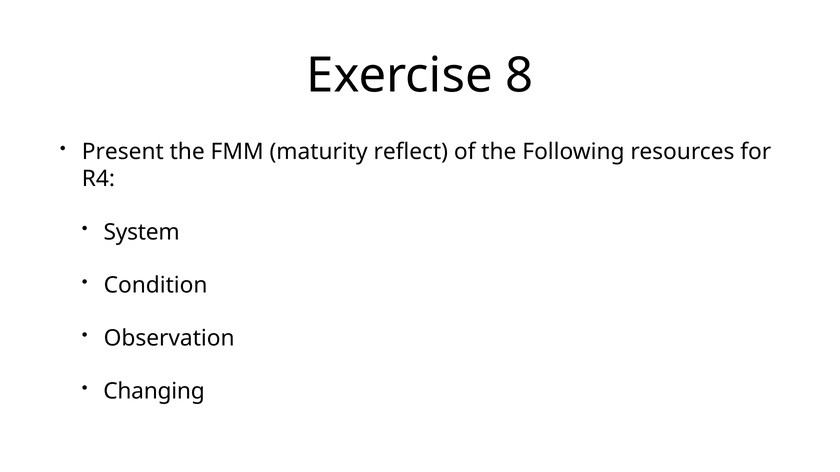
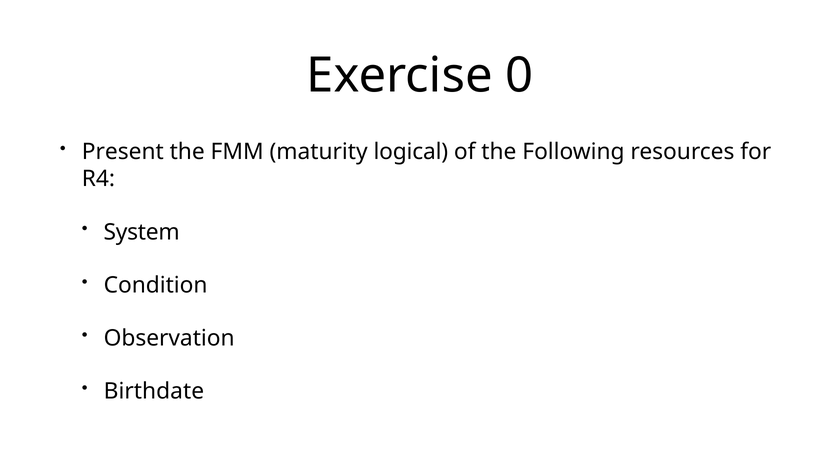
8: 8 -> 0
reflect: reflect -> logical
Changing: Changing -> Birthdate
